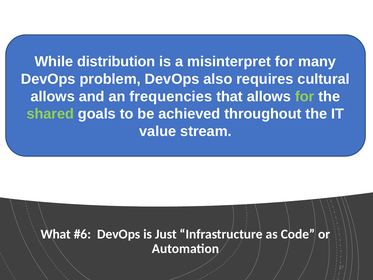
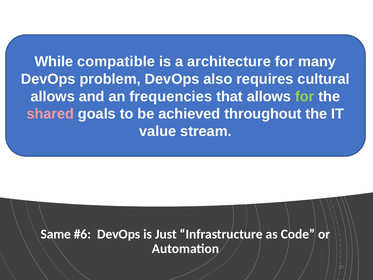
distribution: distribution -> compatible
misinterpret: misinterpret -> architecture
shared colour: light green -> pink
What: What -> Same
